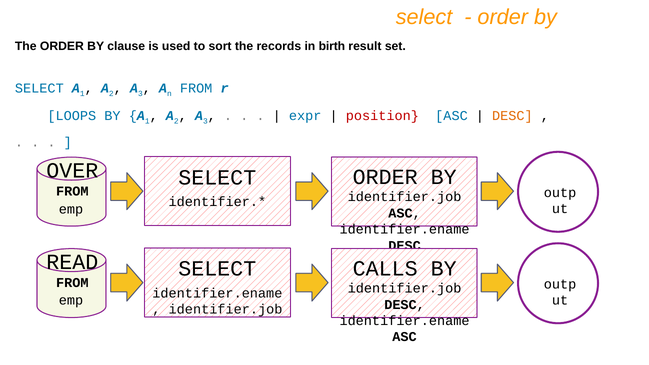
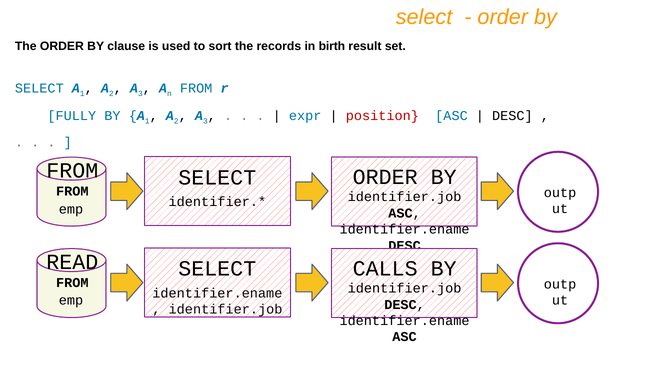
LOOPS: LOOPS -> FULLY
DESC at (512, 116) colour: orange -> black
OVER at (72, 171): OVER -> FROM
